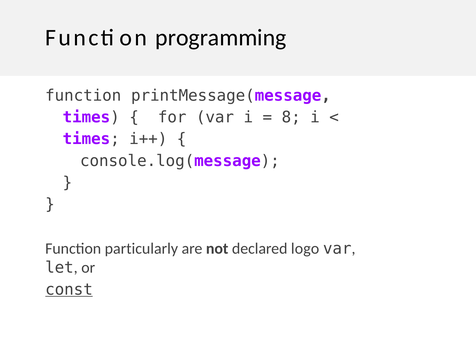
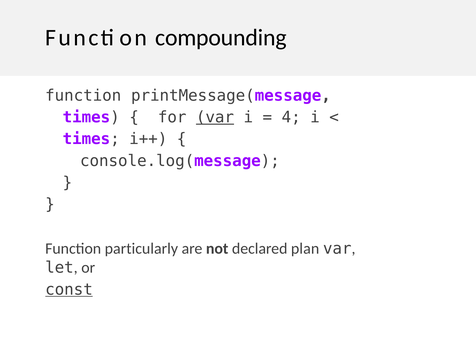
programming: programming -> compounding
var at (215, 117) underline: none -> present
8: 8 -> 4
logo: logo -> plan
